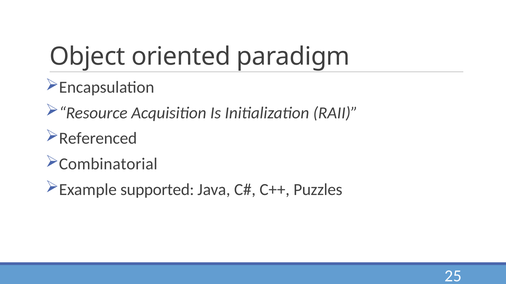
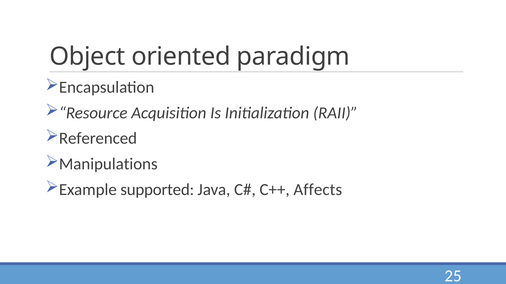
Combinatorial: Combinatorial -> Manipulations
Puzzles: Puzzles -> Affects
